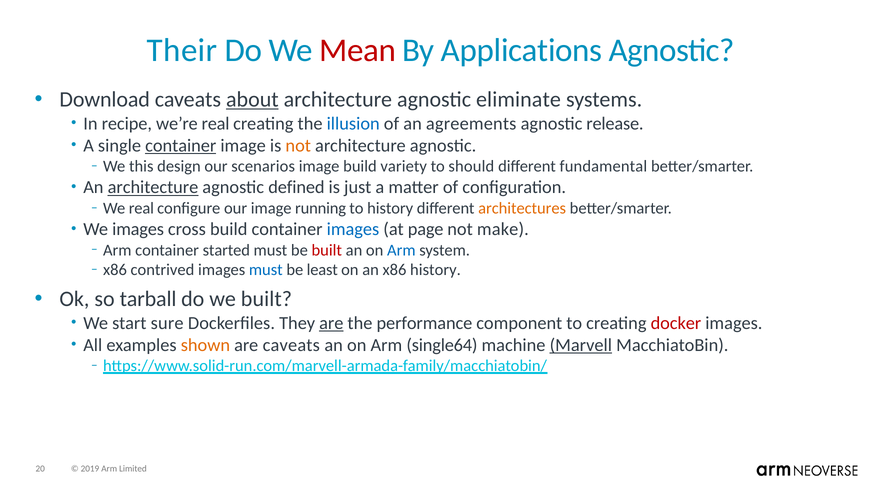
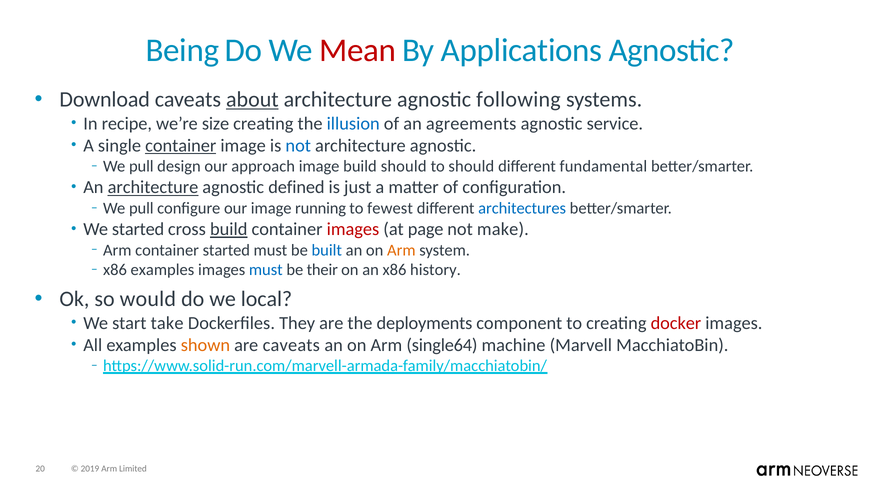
Their: Their -> Being
eliminate: eliminate -> following
we’re real: real -> size
release: release -> service
not at (298, 145) colour: orange -> blue
this at (141, 166): this -> pull
scenarios: scenarios -> approach
build variety: variety -> should
real at (141, 208): real -> pull
to history: history -> fewest
architectures colour: orange -> blue
We images: images -> started
build at (229, 229) underline: none -> present
images at (353, 229) colour: blue -> red
built at (327, 250) colour: red -> blue
Arm at (401, 250) colour: blue -> orange
x86 contrived: contrived -> examples
least: least -> their
tarball: tarball -> would
we built: built -> local
sure: sure -> take
are at (331, 323) underline: present -> none
performance: performance -> deployments
Marvell underline: present -> none
